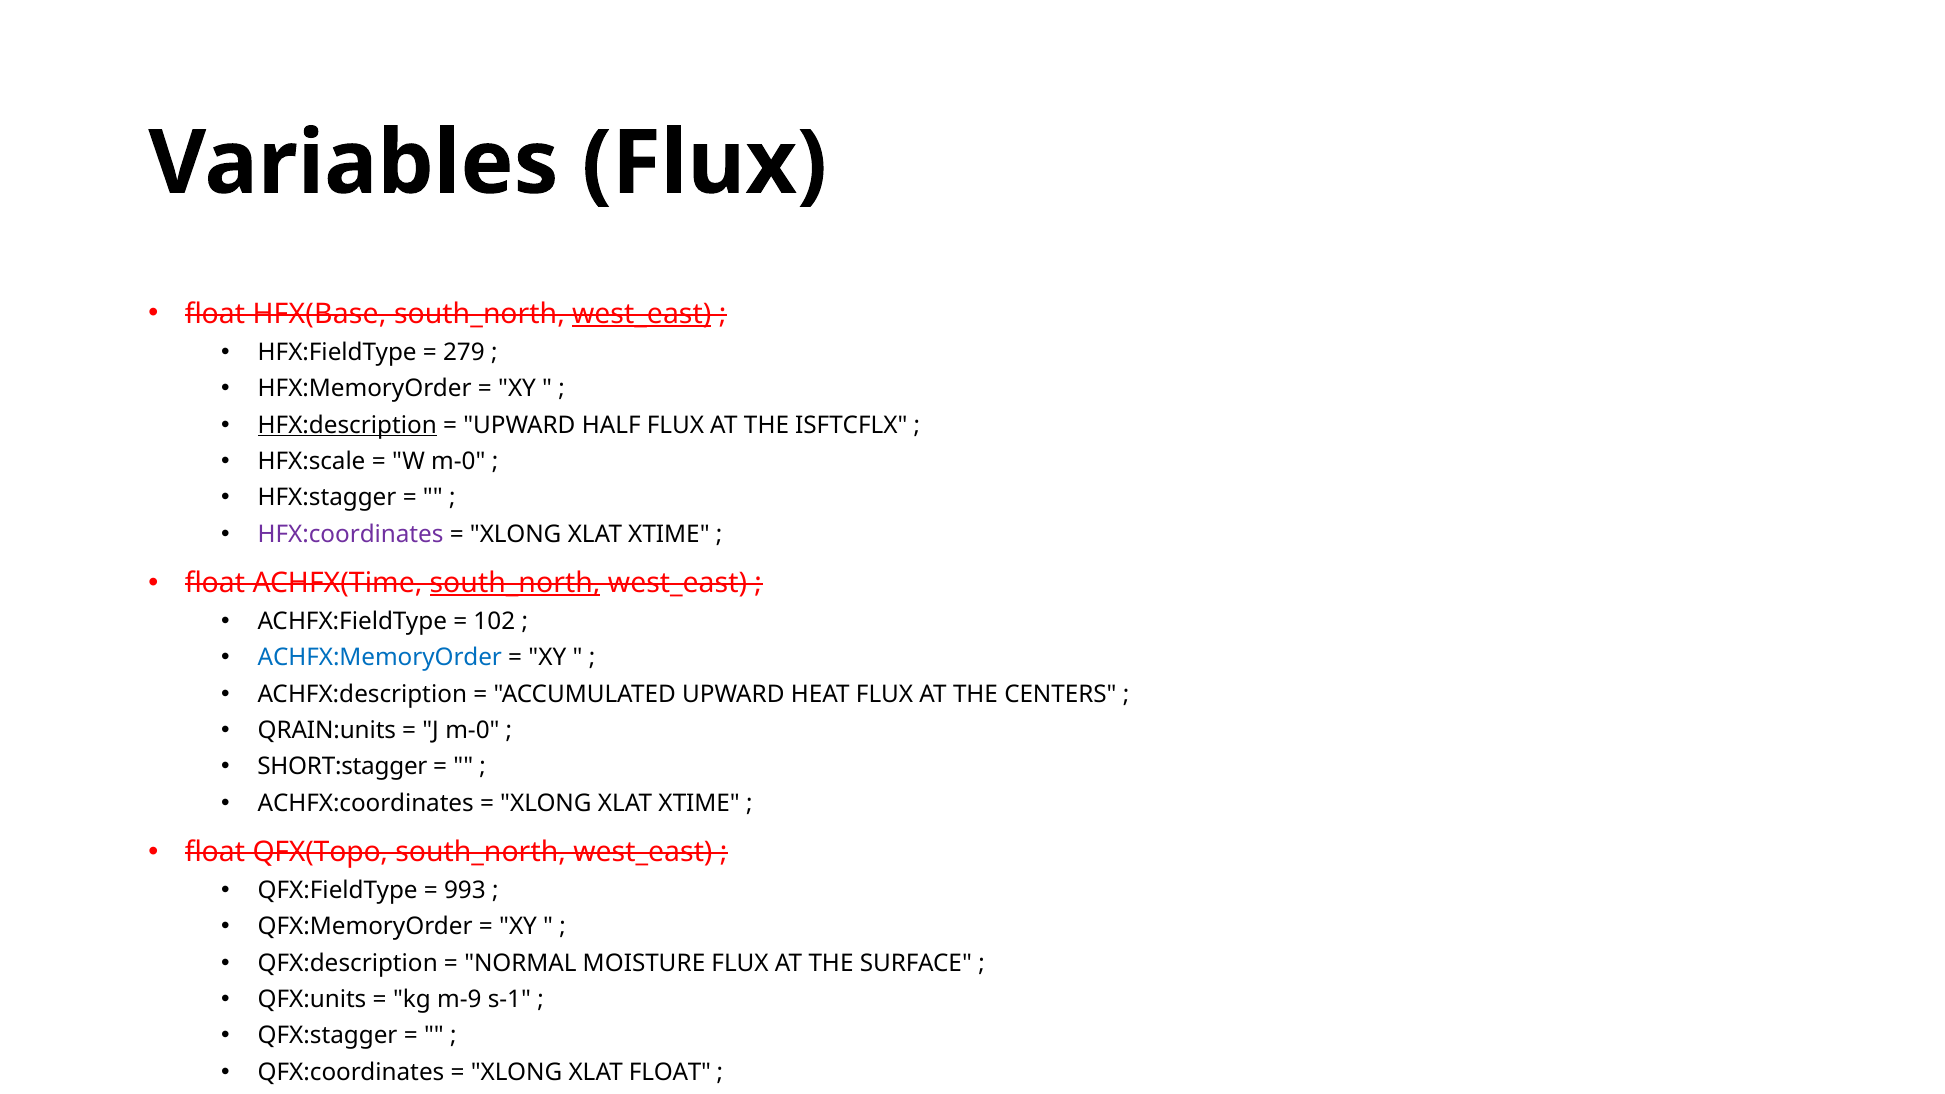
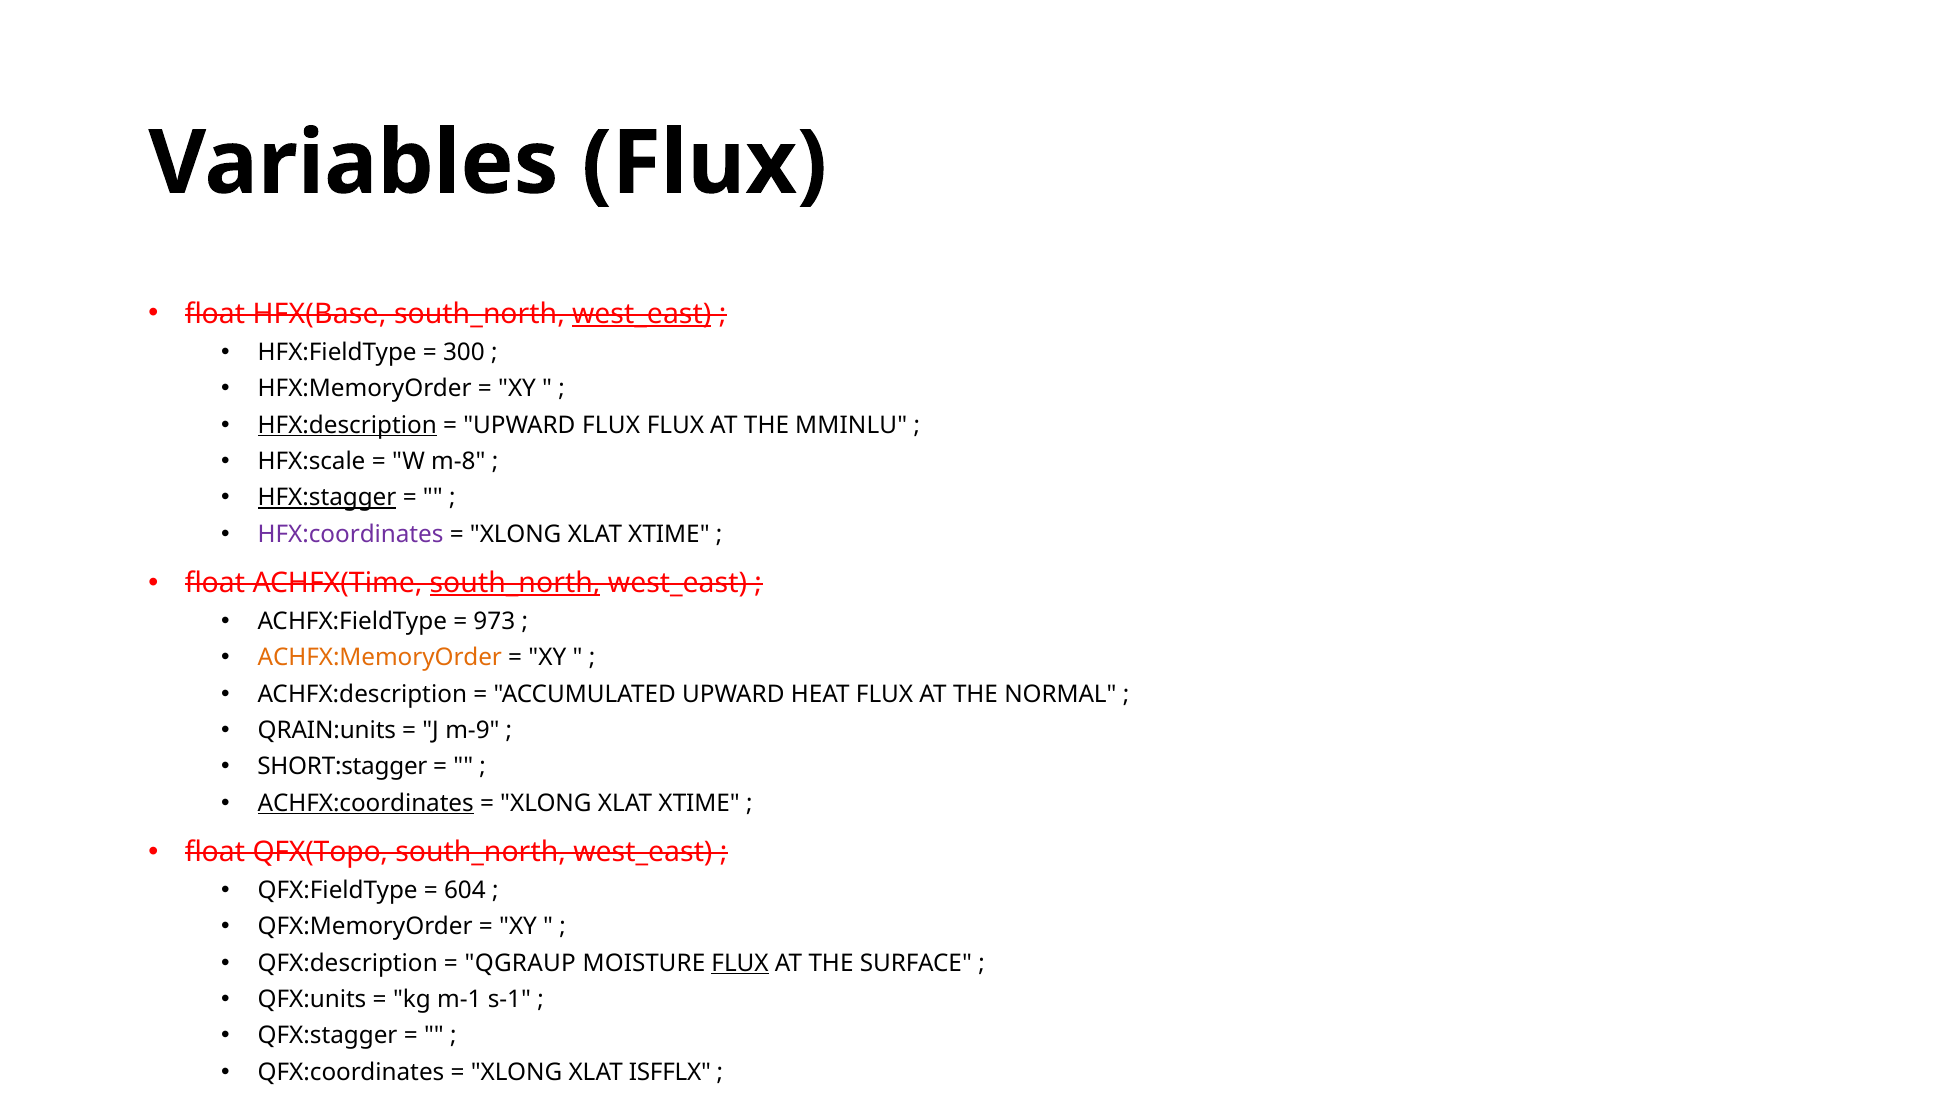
279: 279 -> 300
UPWARD HALF: HALF -> FLUX
ISFTCFLX: ISFTCFLX -> MMINLU
W m-0: m-0 -> m-8
HFX:stagger underline: none -> present
102: 102 -> 973
ACHFX:MemoryOrder colour: blue -> orange
CENTERS: CENTERS -> NORMAL
J m-0: m-0 -> m-9
ACHFX:coordinates underline: none -> present
993: 993 -> 604
NORMAL: NORMAL -> QGRAUP
FLUX at (740, 963) underline: none -> present
m-9: m-9 -> m-1
XLAT FLOAT: FLOAT -> ISFFLX
